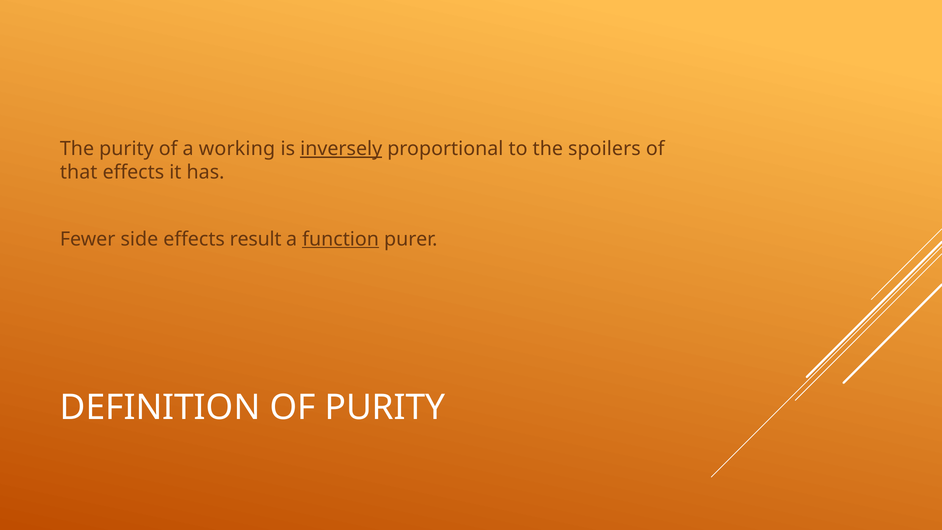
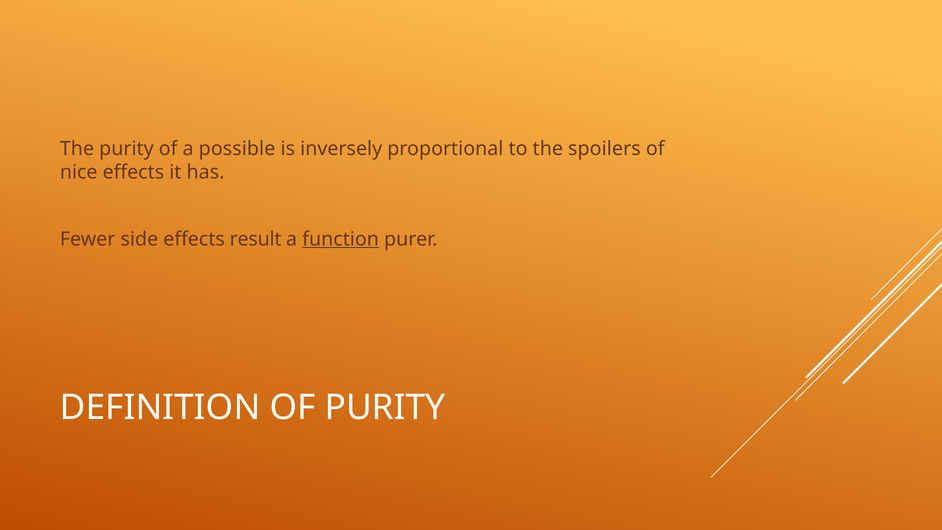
working: working -> possible
inversely underline: present -> none
that: that -> nice
